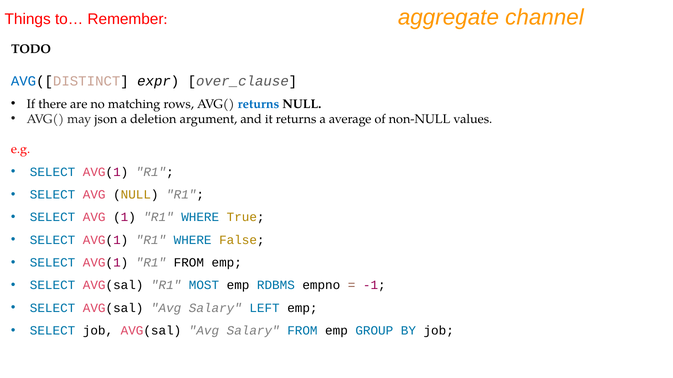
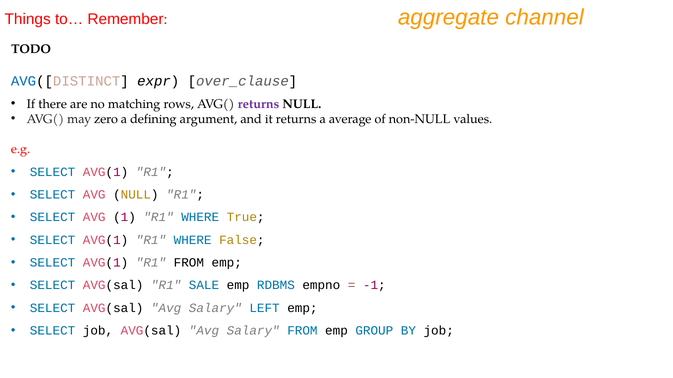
returns at (259, 104) colour: blue -> purple
json: json -> zero
deletion: deletion -> defining
MOST: MOST -> SALE
